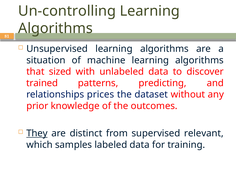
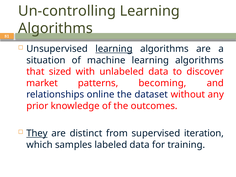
learning at (114, 49) underline: none -> present
trained: trained -> market
predicting: predicting -> becoming
prices: prices -> online
relevant: relevant -> iteration
